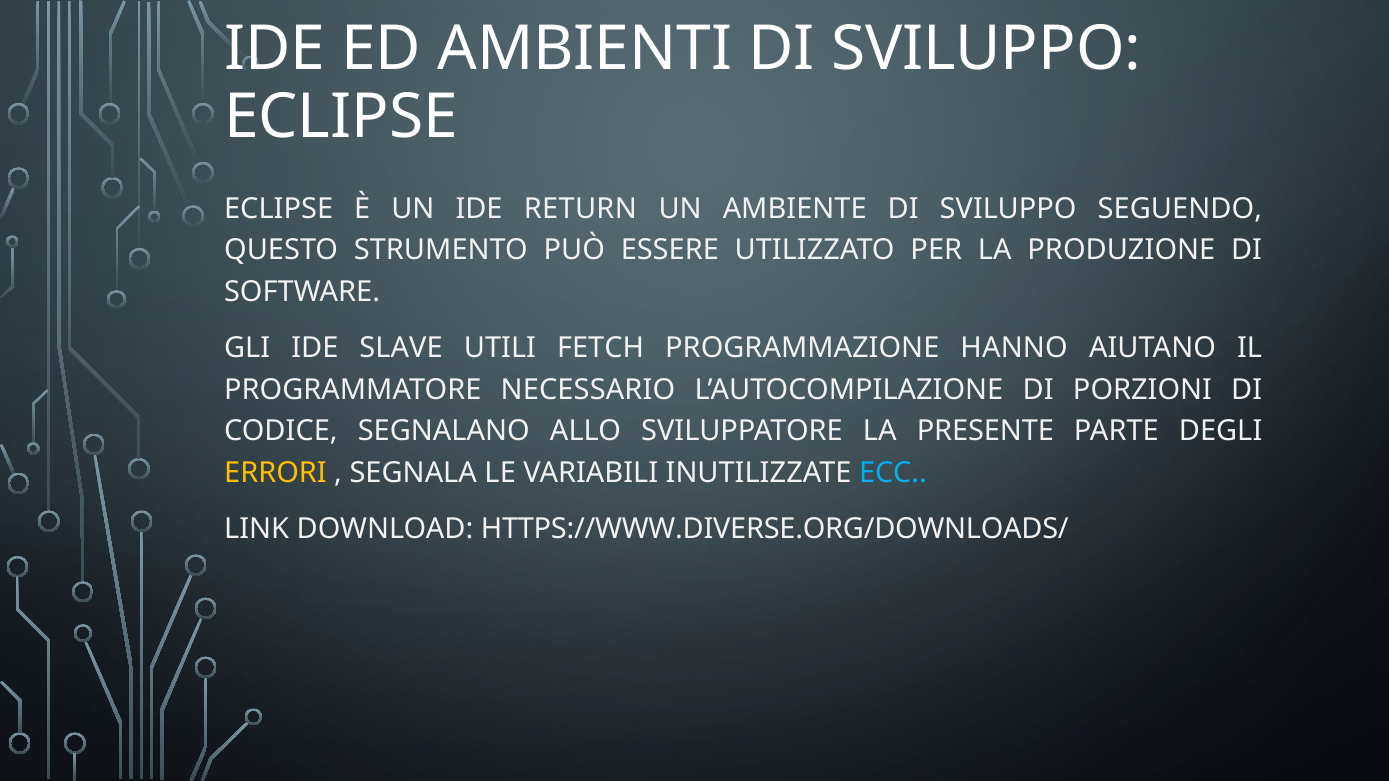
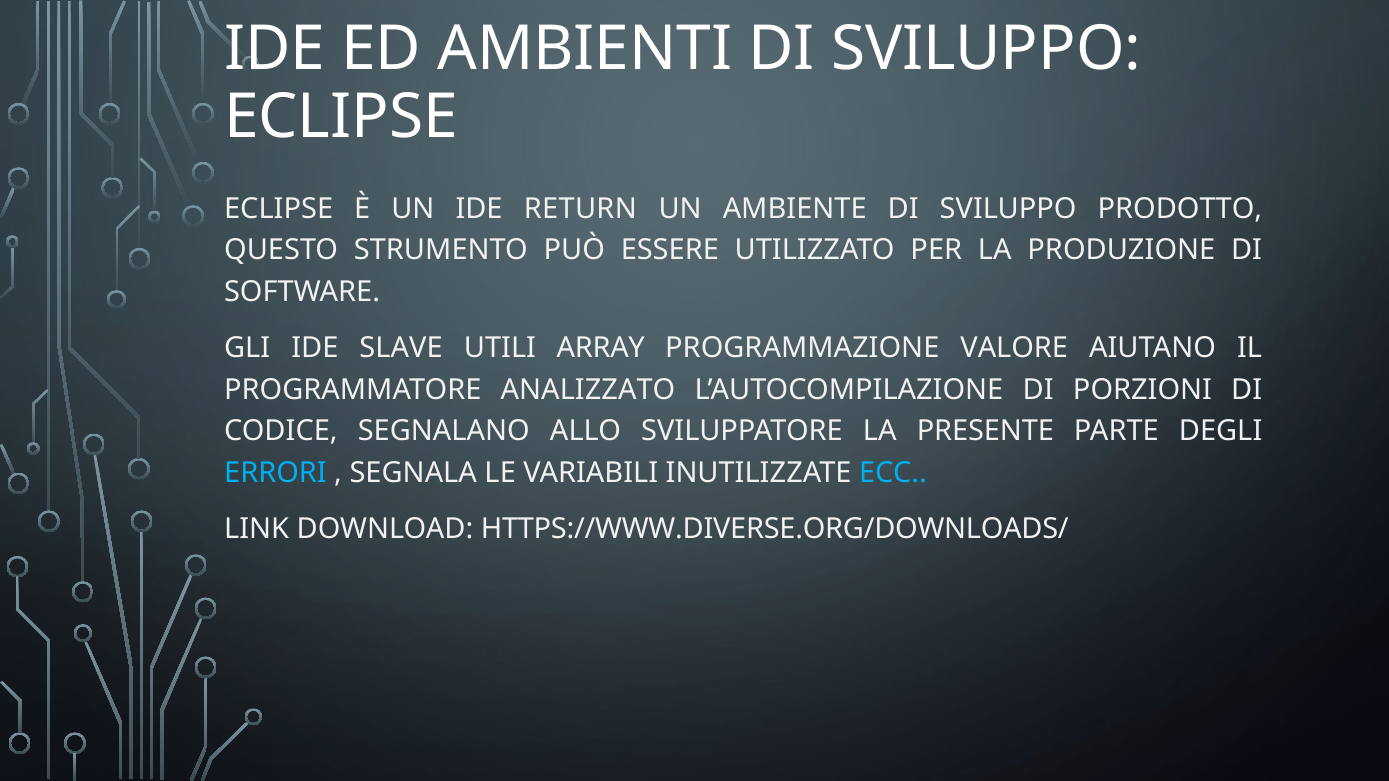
SEGUENDO: SEGUENDO -> PRODOTTO
FETCH: FETCH -> ARRAY
HANNO: HANNO -> VALORE
NECESSARIO: NECESSARIO -> ANALIZZATO
ERRORI colour: yellow -> light blue
